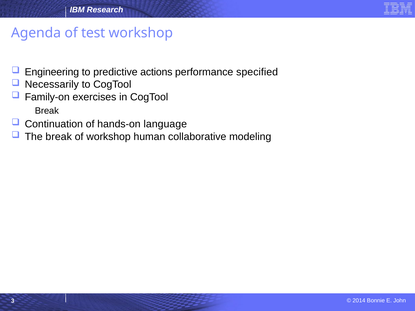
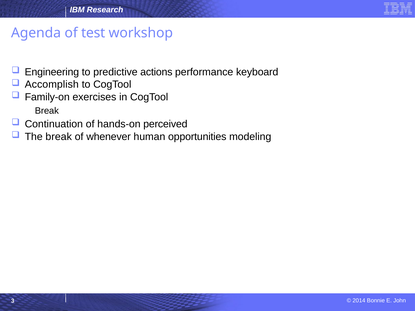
specified: specified -> keyboard
Necessarily: Necessarily -> Accomplish
language: language -> perceived
of workshop: workshop -> whenever
collaborative: collaborative -> opportunities
